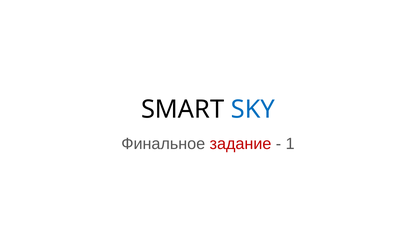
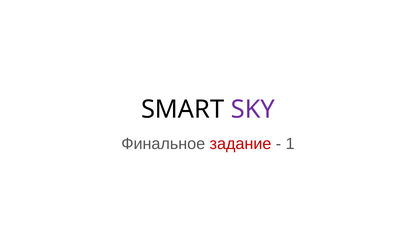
SKY colour: blue -> purple
